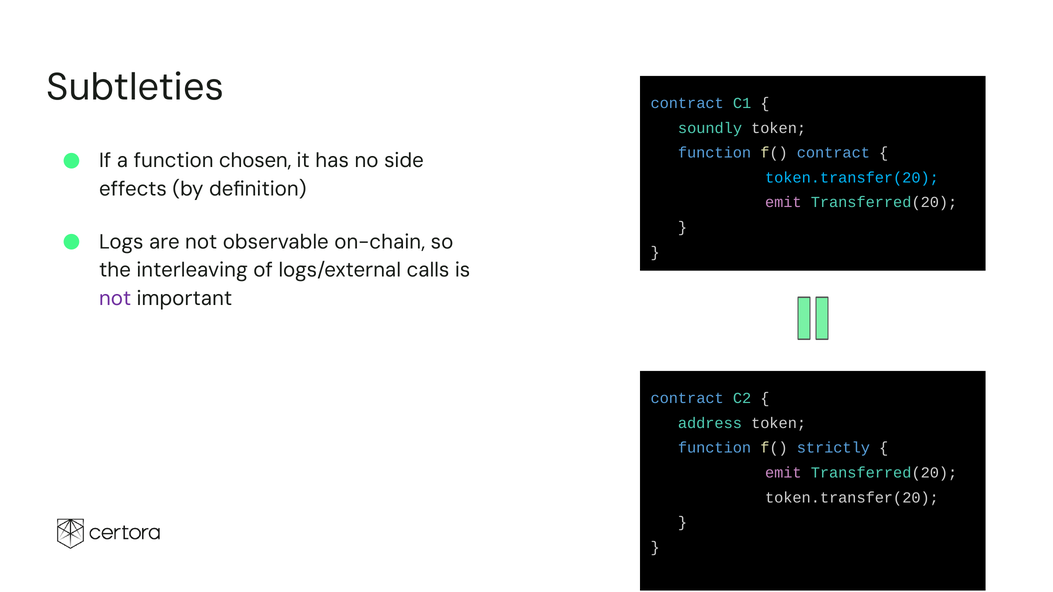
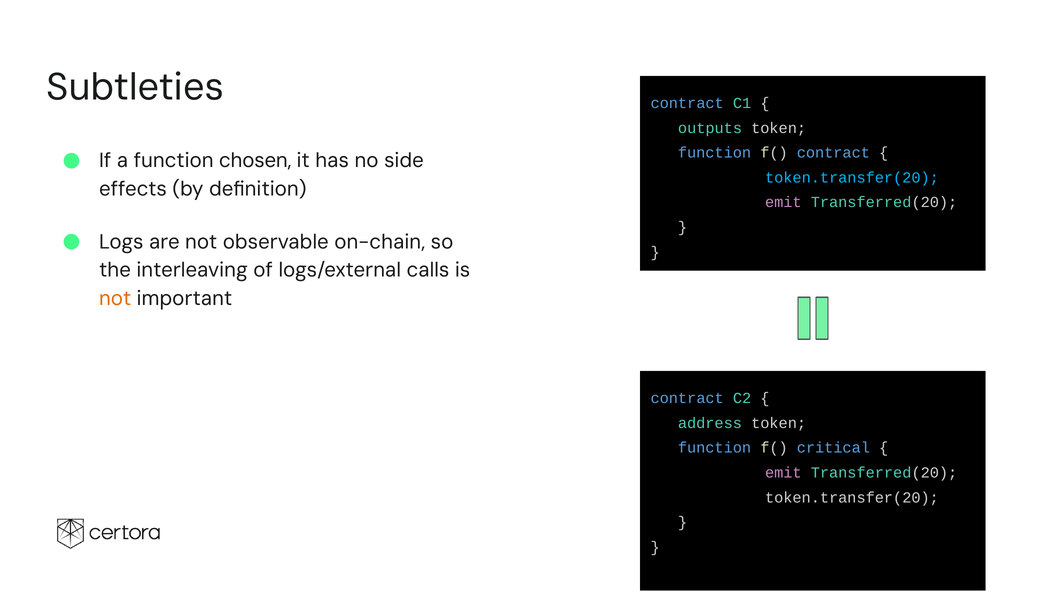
soundly: soundly -> outputs
not at (115, 299) colour: purple -> orange
strictly: strictly -> critical
